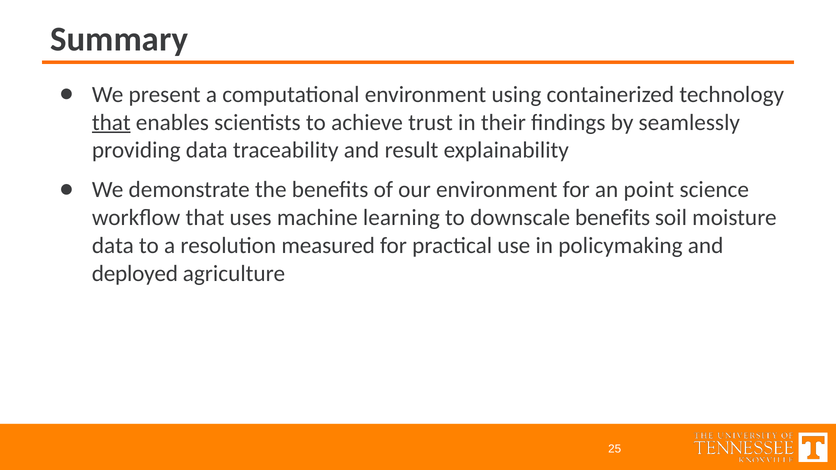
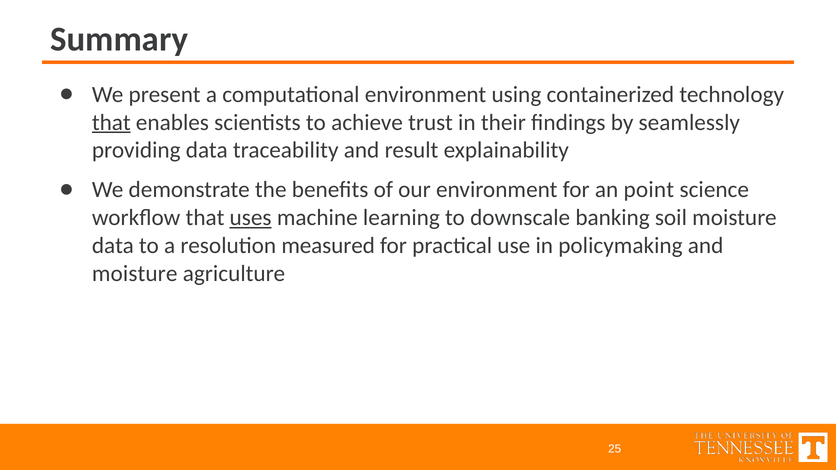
uses underline: none -> present
downscale benefits: benefits -> banking
deployed at (135, 274): deployed -> moisture
